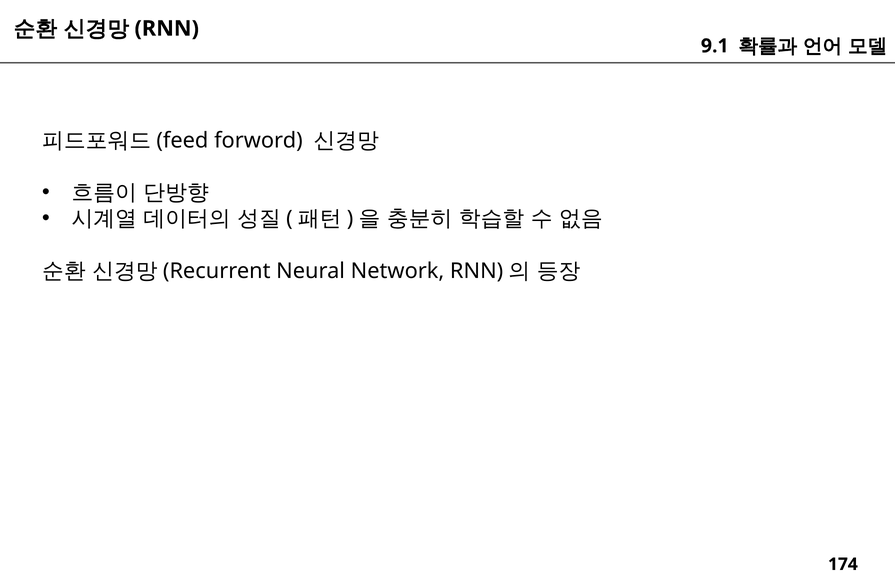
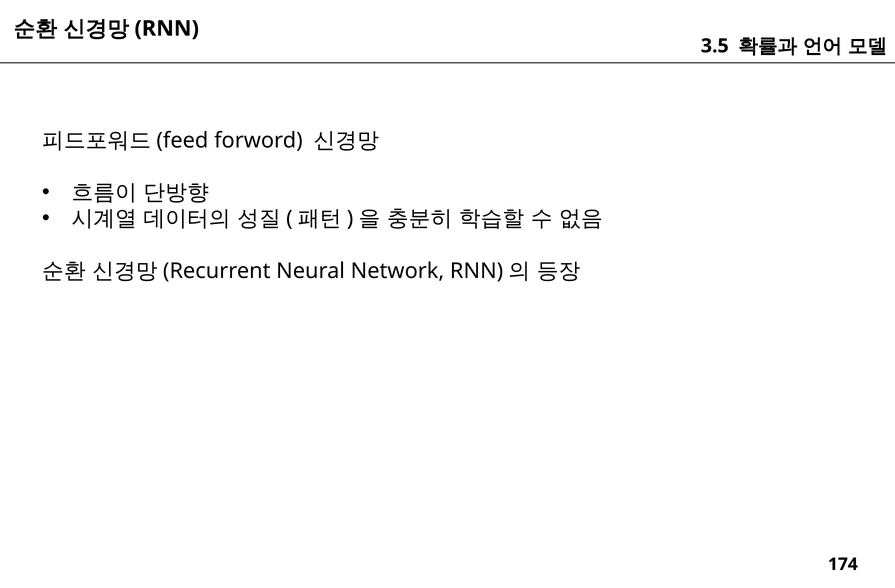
9.1: 9.1 -> 3.5
